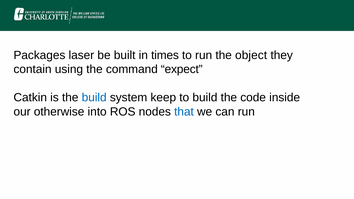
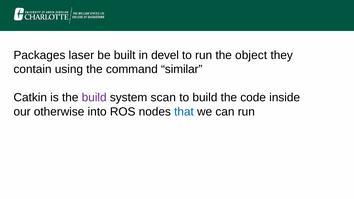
times: times -> devel
expect: expect -> similar
build at (94, 98) colour: blue -> purple
keep: keep -> scan
